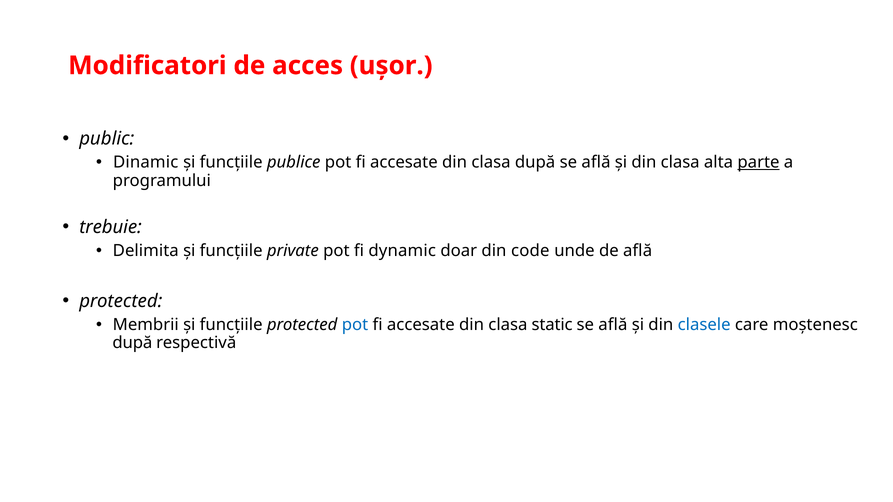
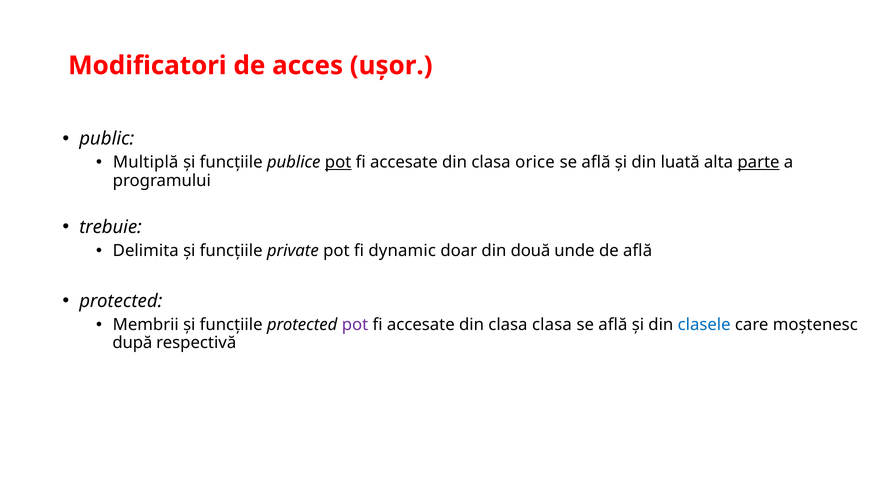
Dinamic: Dinamic -> Multiplă
pot at (338, 163) underline: none -> present
clasa după: după -> orice
și din clasa: clasa -> luată
code: code -> două
pot at (355, 325) colour: blue -> purple
clasa static: static -> clasa
